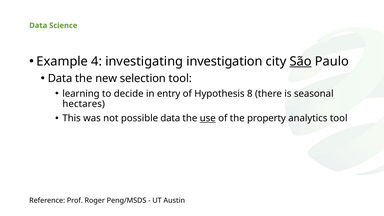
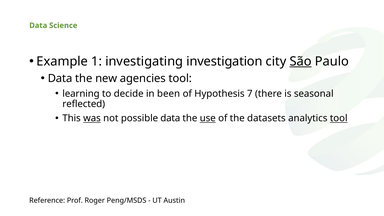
4: 4 -> 1
selection: selection -> agencies
entry: entry -> been
8: 8 -> 7
hectares: hectares -> reflected
was underline: none -> present
property: property -> datasets
tool at (339, 118) underline: none -> present
